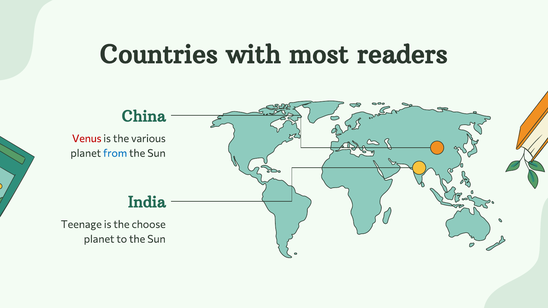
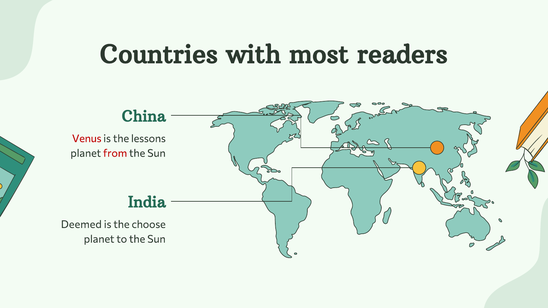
various: various -> lessons
from colour: blue -> red
Teenage: Teenage -> Deemed
